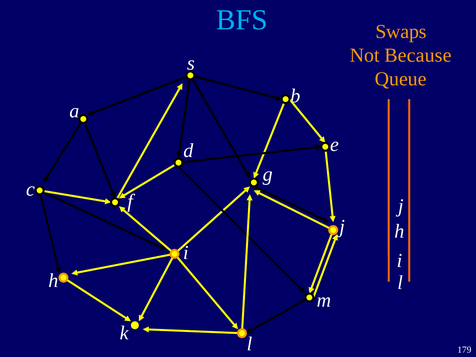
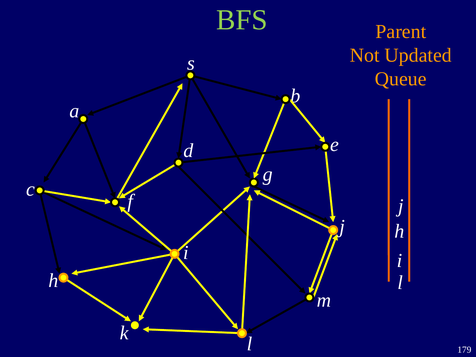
BFS colour: light blue -> light green
Swaps: Swaps -> Parent
Because: Because -> Updated
